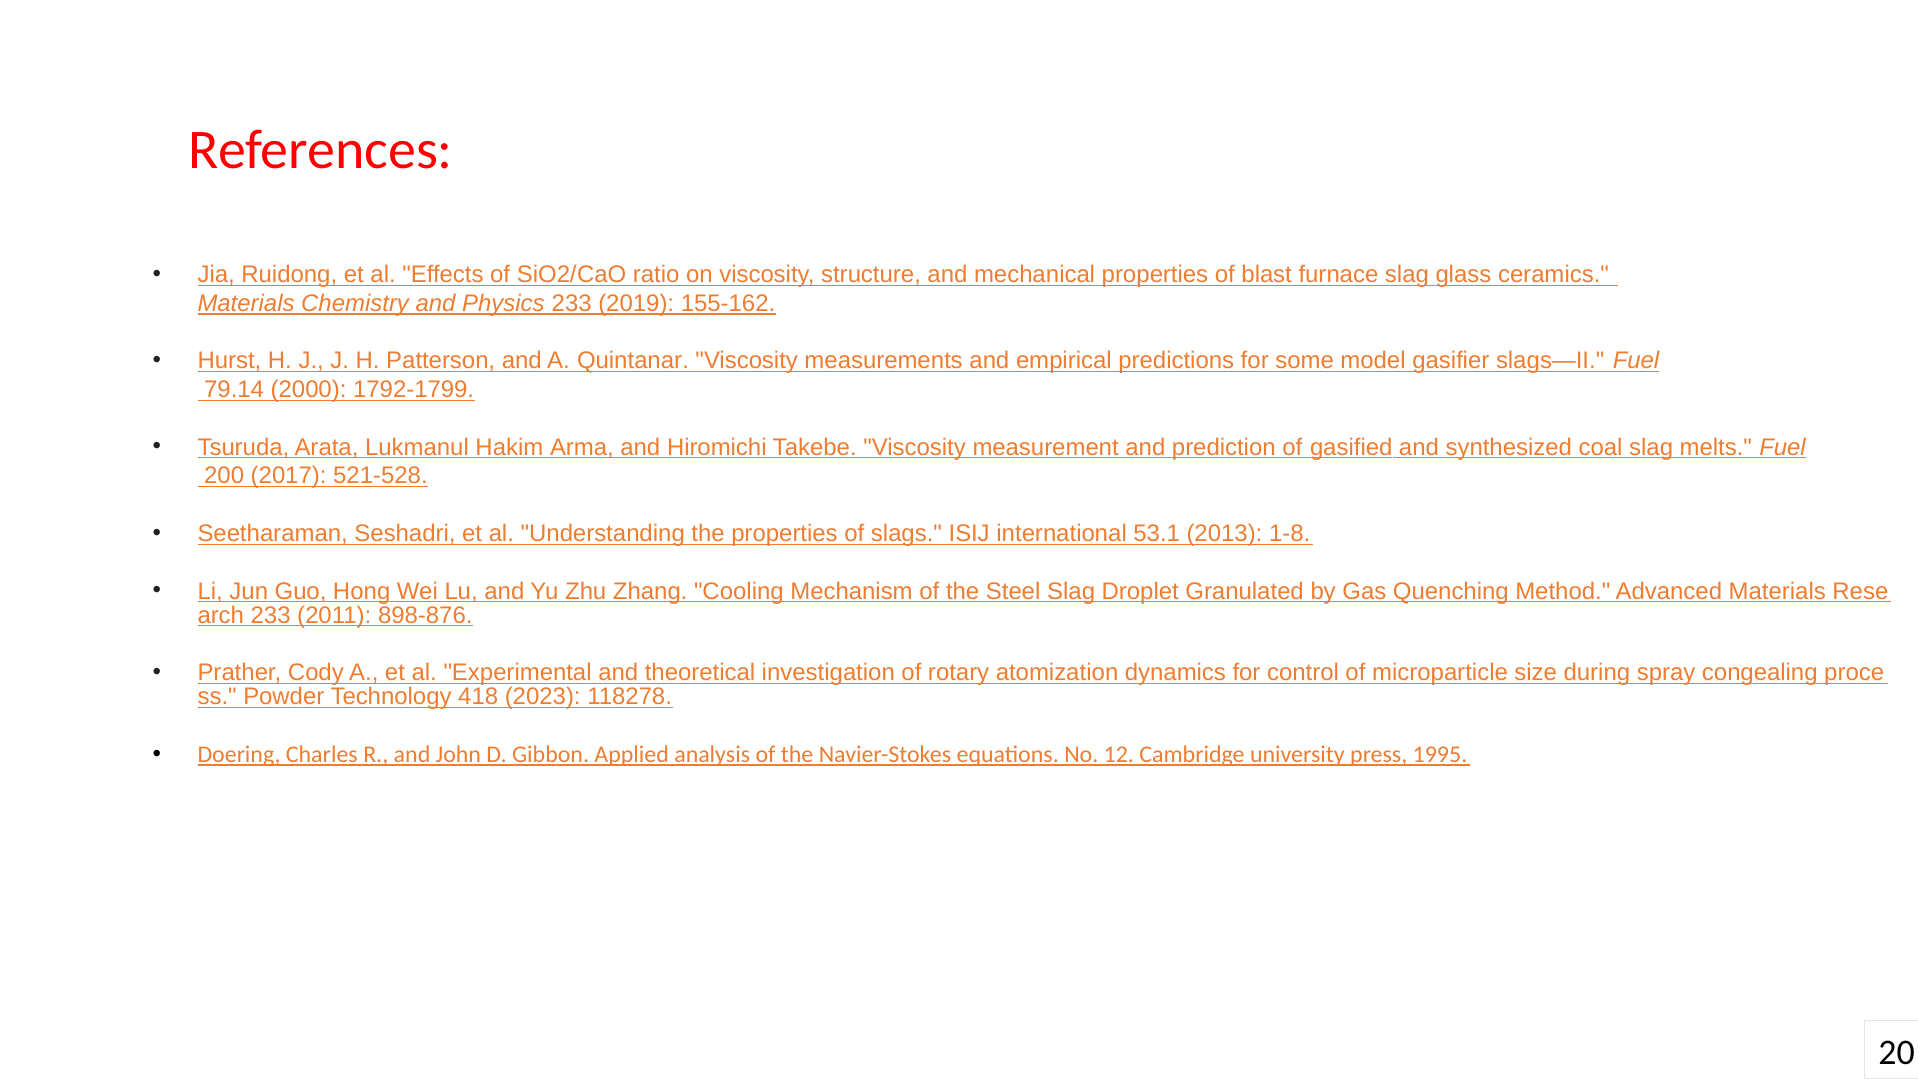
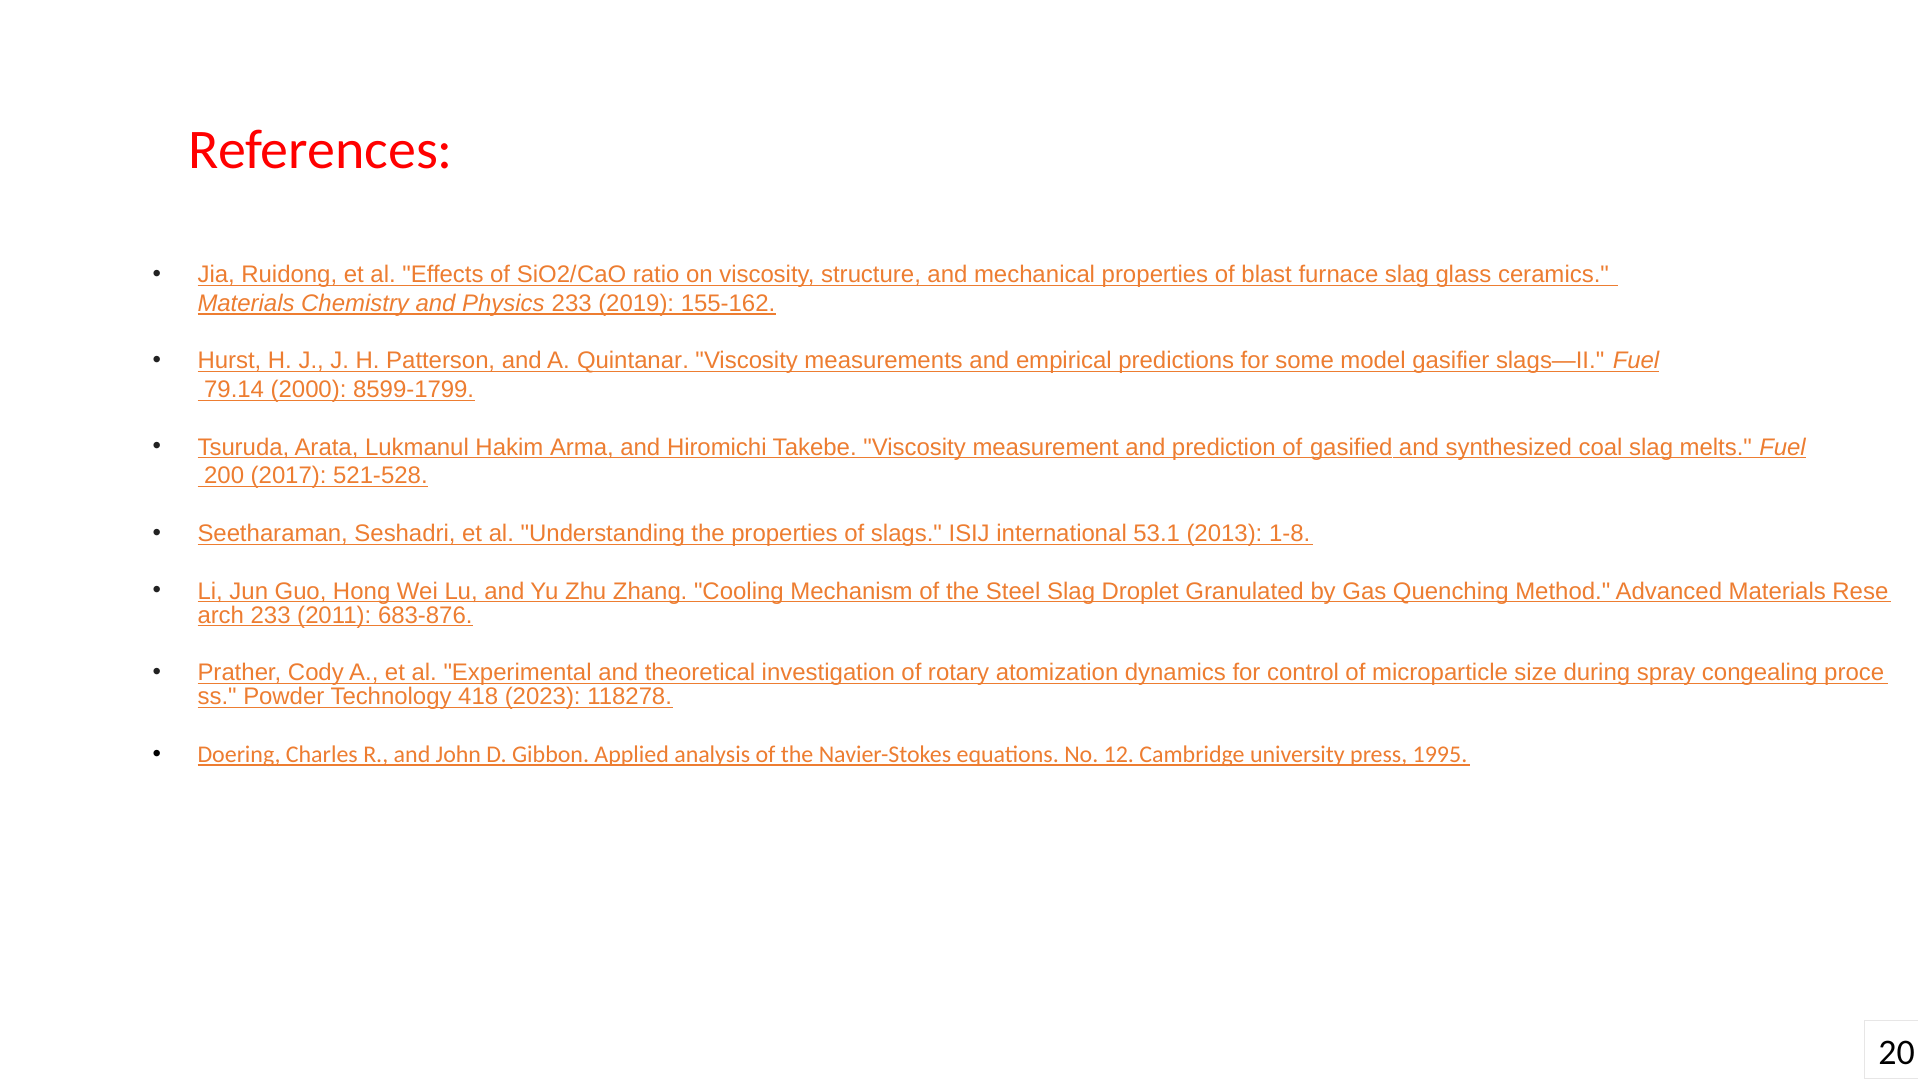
1792-1799: 1792-1799 -> 8599-1799
898-876: 898-876 -> 683-876
